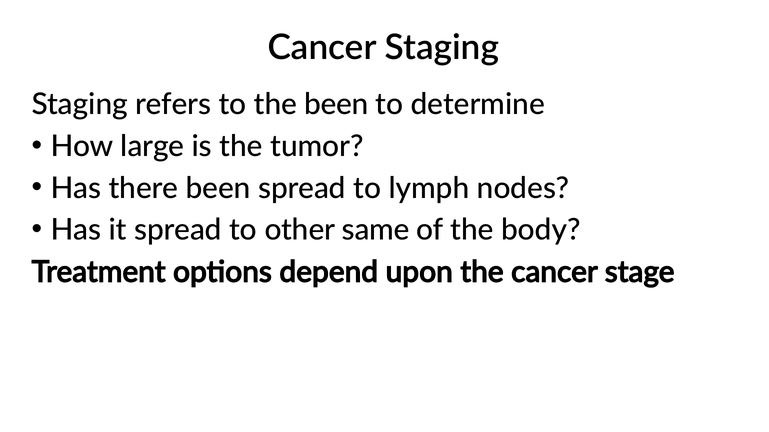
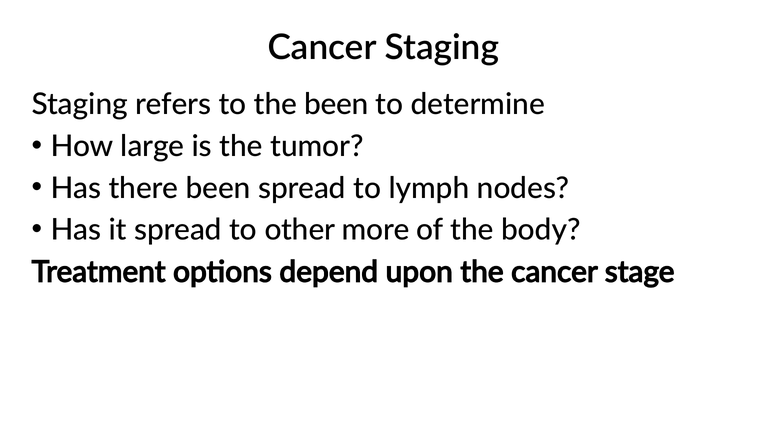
same: same -> more
